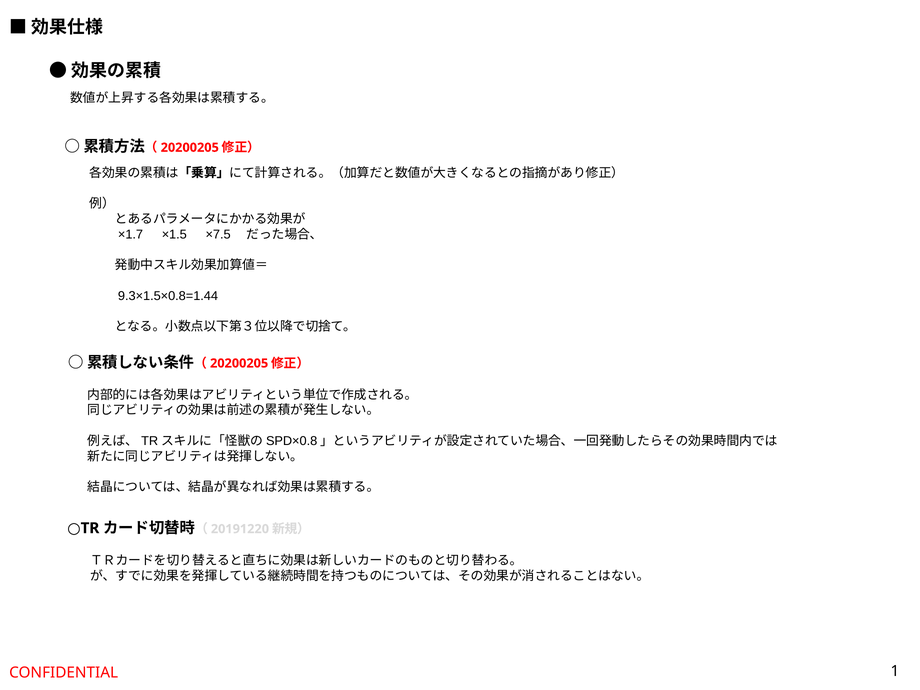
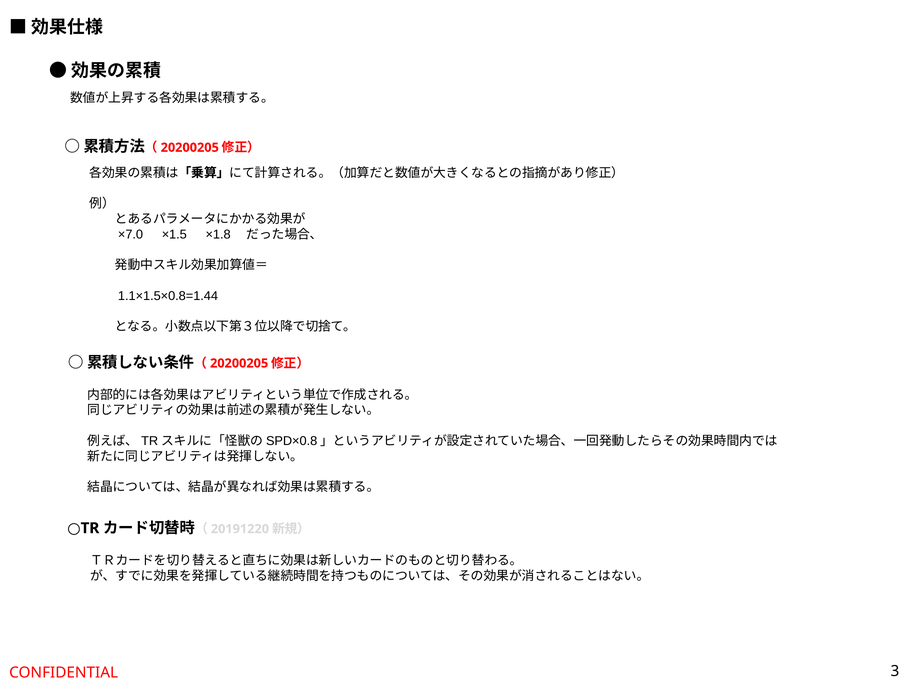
×1.7: ×1.7 -> ×7.0
×7.5: ×7.5 -> ×1.8
9.3×1.5×0.8=1.44: 9.3×1.5×0.8=1.44 -> 1.1×1.5×0.8=1.44
1: 1 -> 3
